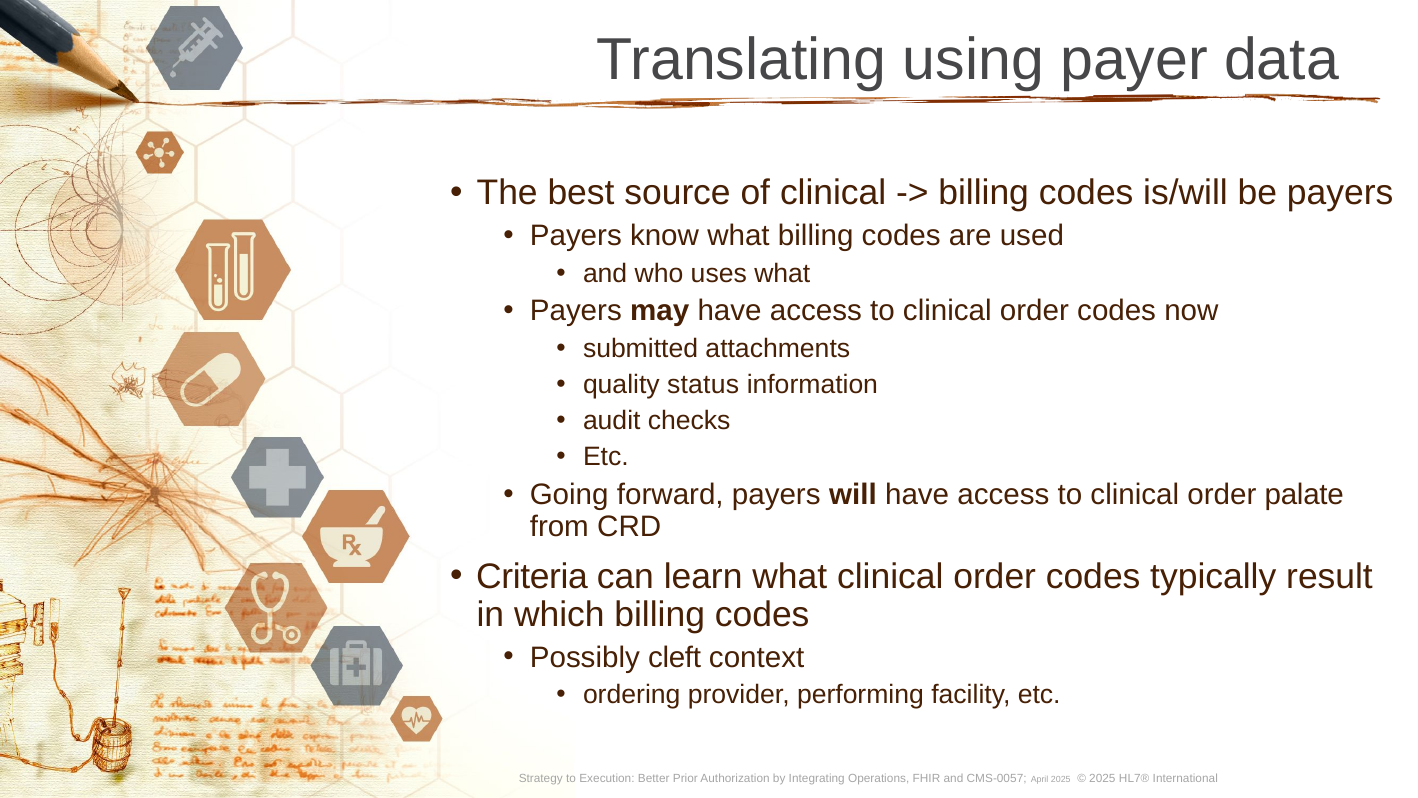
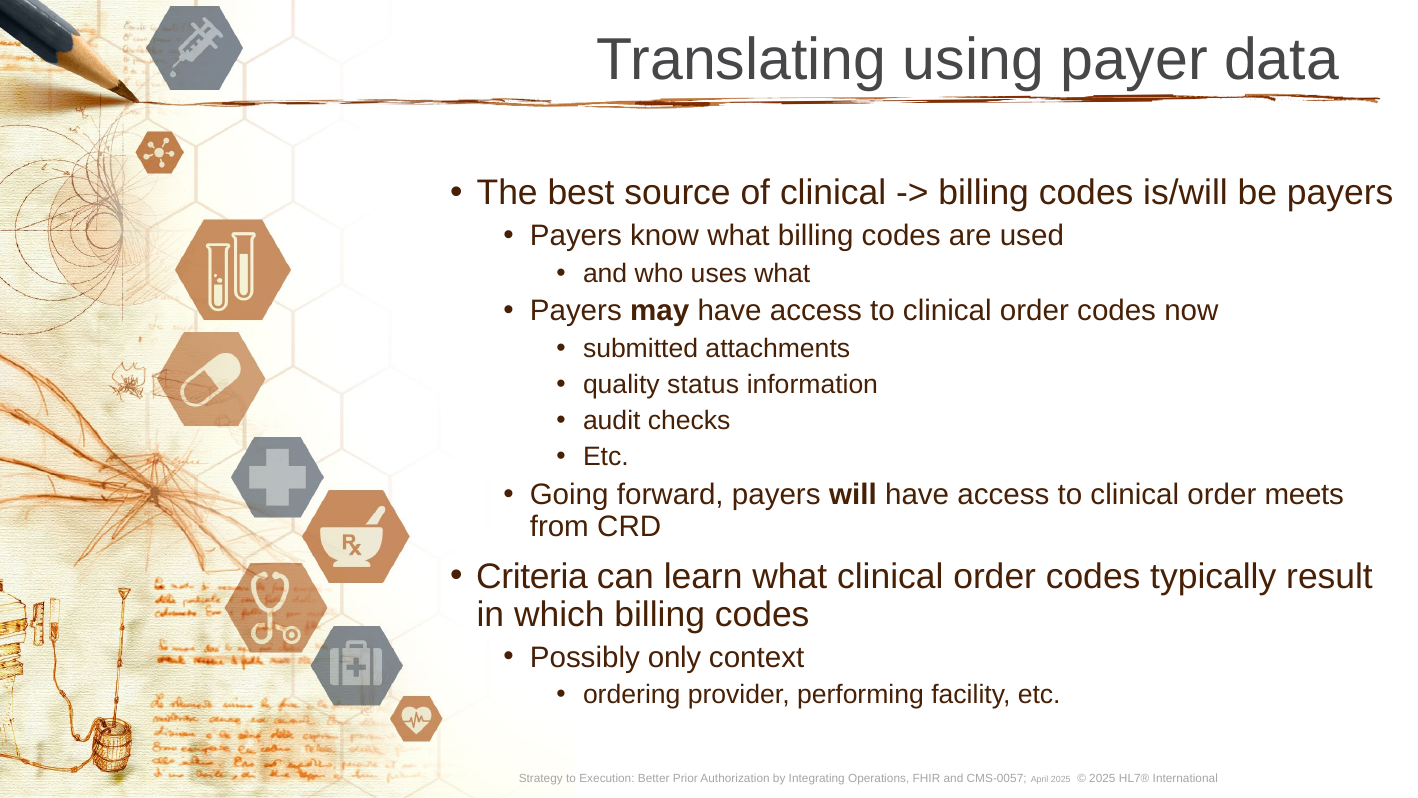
palate: palate -> meets
cleft: cleft -> only
